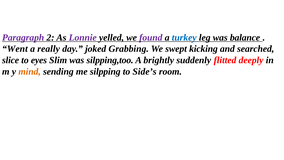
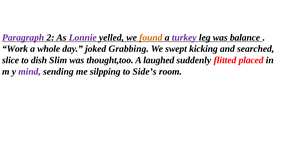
found colour: purple -> orange
turkey colour: blue -> purple
Went: Went -> Work
really: really -> whole
eyes: eyes -> dish
silpping,too: silpping,too -> thought,too
brightly: brightly -> laughed
deeply: deeply -> placed
mind colour: orange -> purple
